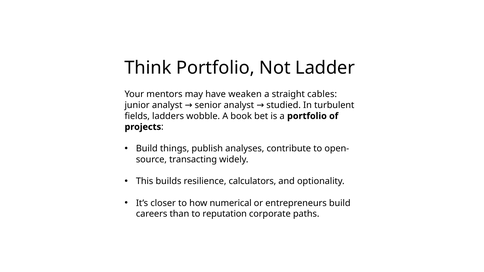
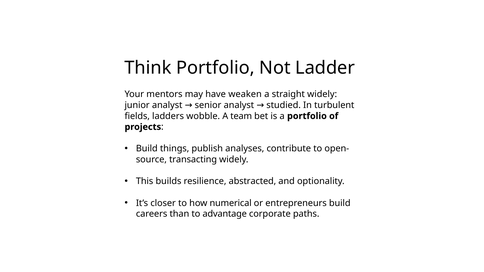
straight cables: cables -> widely
book: book -> team
calculators: calculators -> abstracted
reputation: reputation -> advantage
